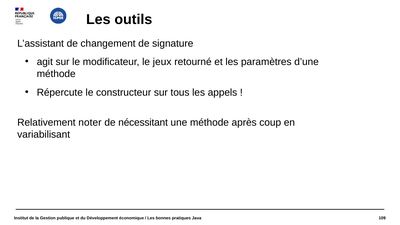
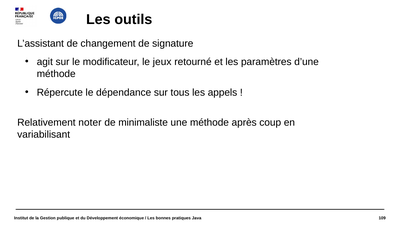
constructeur: constructeur -> dépendance
nécessitant: nécessitant -> minimaliste
